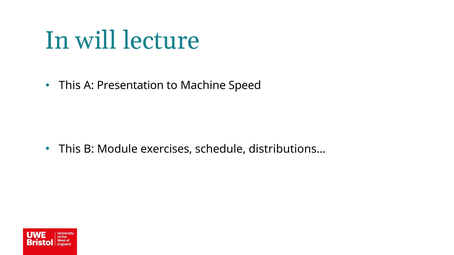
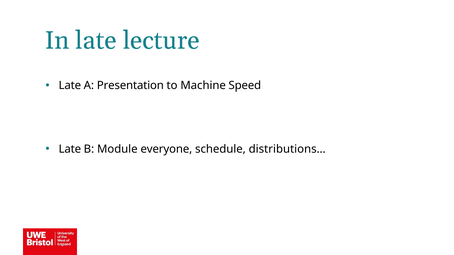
In will: will -> late
This at (70, 86): This -> Late
This at (70, 149): This -> Late
exercises: exercises -> everyone
